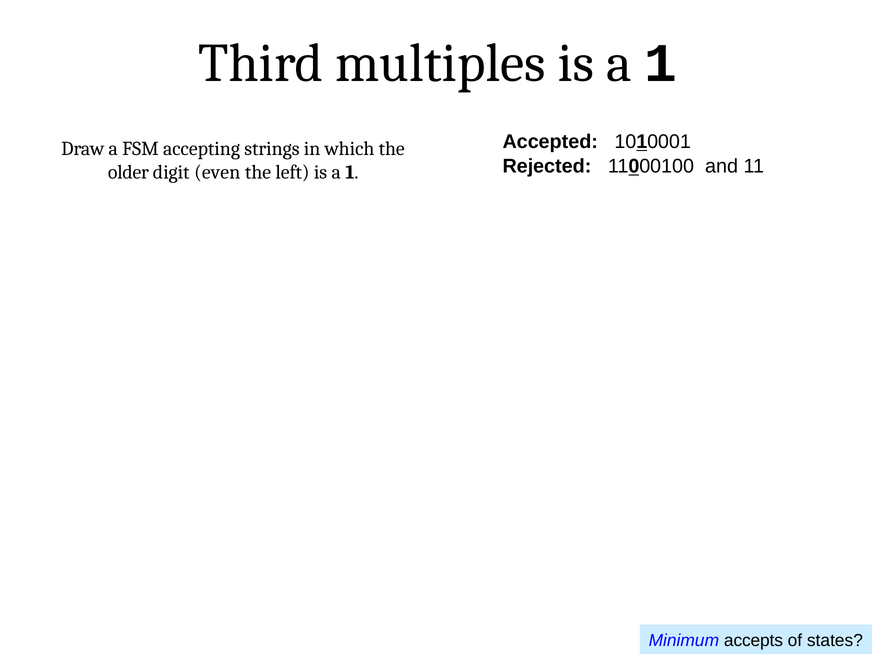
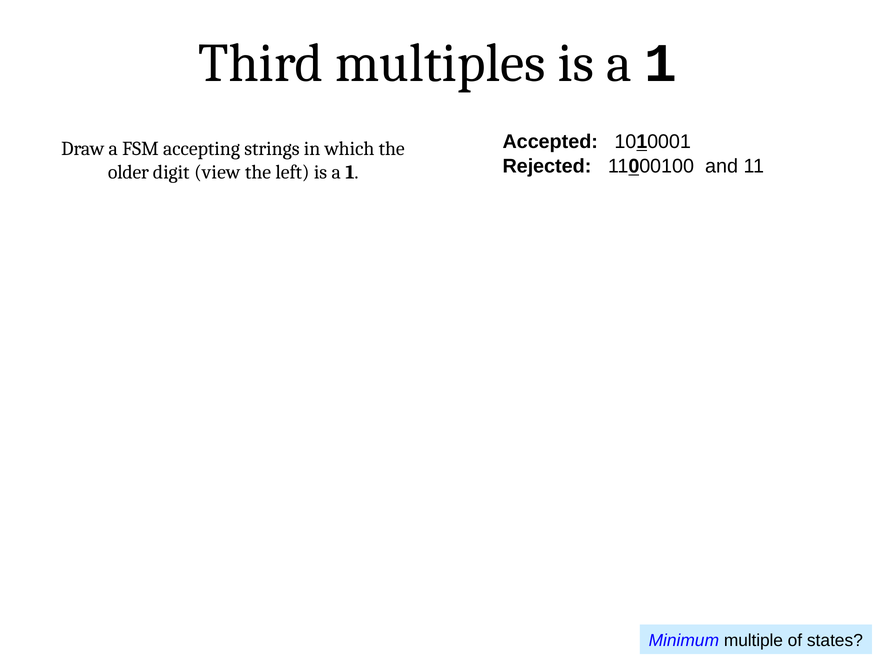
even: even -> view
accepts: accepts -> multiple
